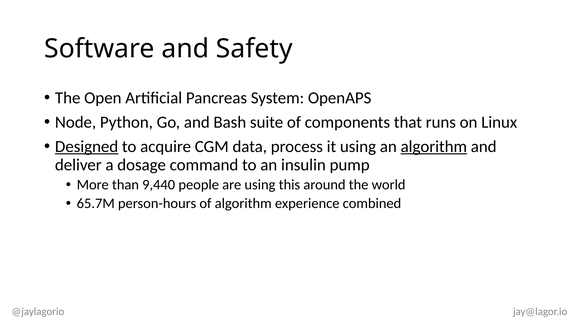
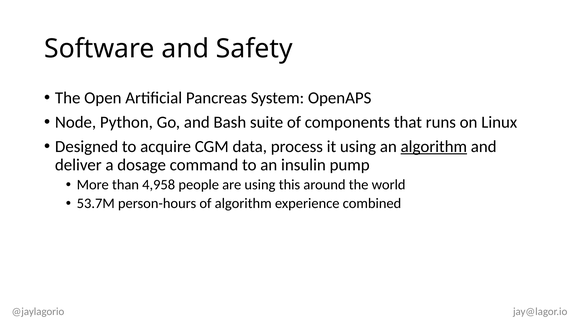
Designed underline: present -> none
9,440: 9,440 -> 4,958
65.7M: 65.7M -> 53.7M
